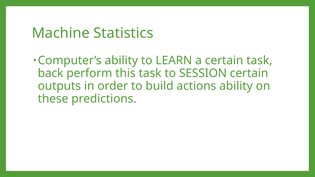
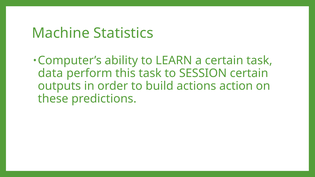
back: back -> data
actions ability: ability -> action
